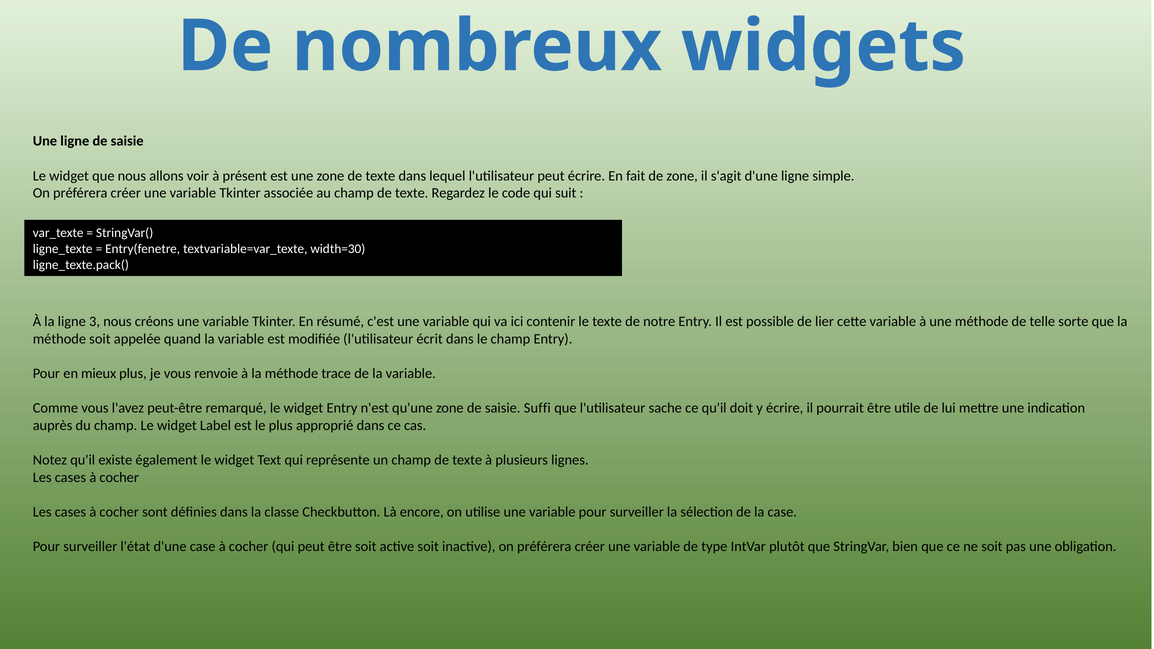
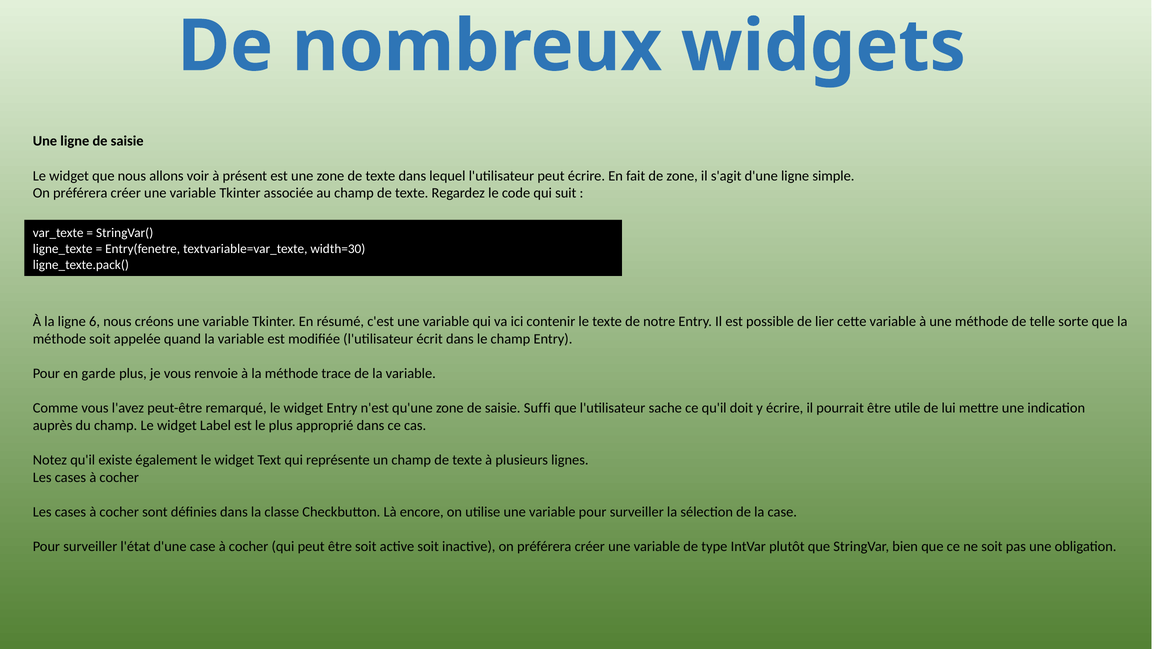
3: 3 -> 6
mieux: mieux -> garde
